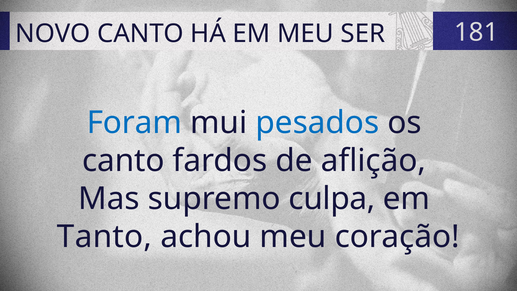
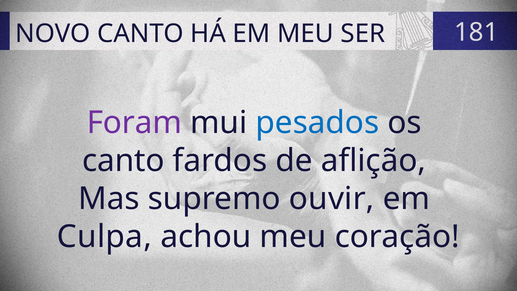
Foram colour: blue -> purple
culpa: culpa -> ouvir
Tanto: Tanto -> Culpa
